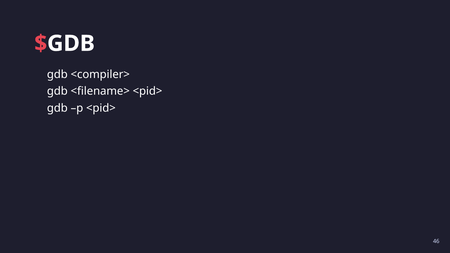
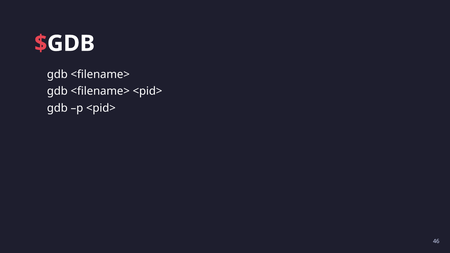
<compiler> at (100, 74): <compiler> -> <filename>
